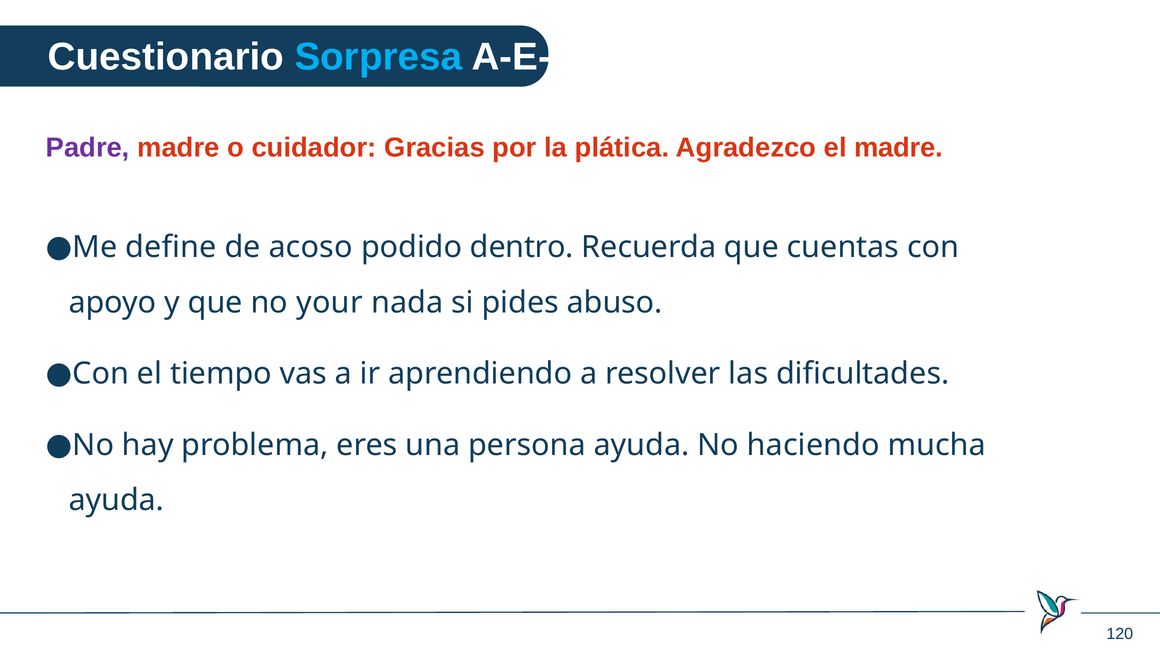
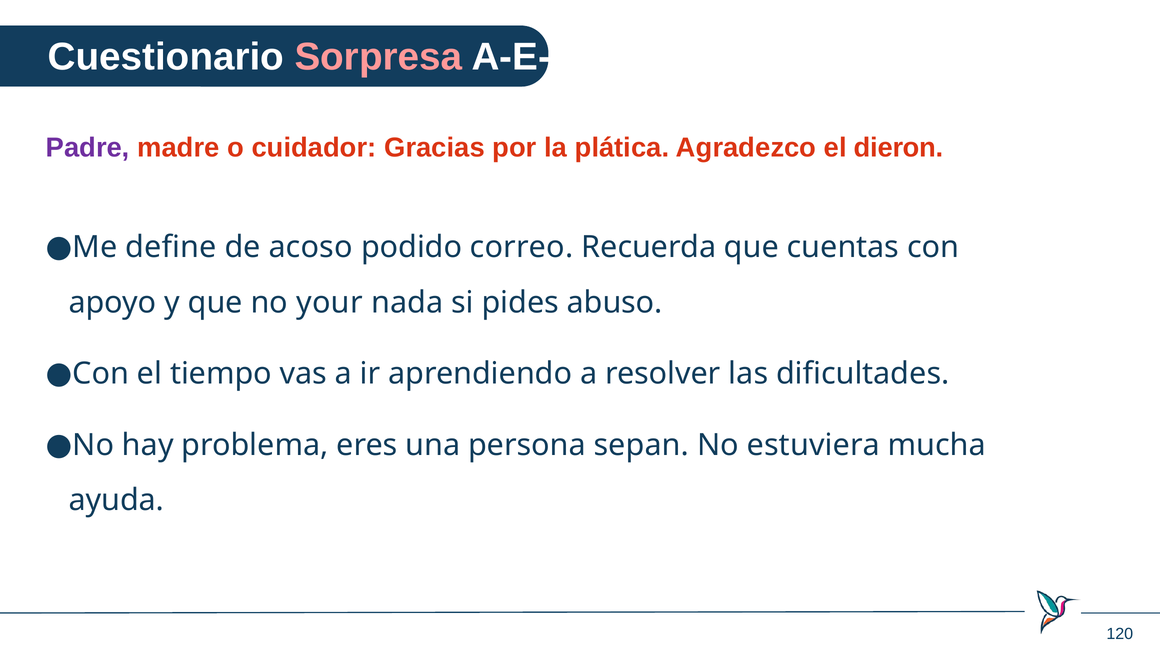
Sorpresa colour: light blue -> pink
el madre: madre -> dieron
dentro: dentro -> correo
persona ayuda: ayuda -> sepan
haciendo: haciendo -> estuviera
